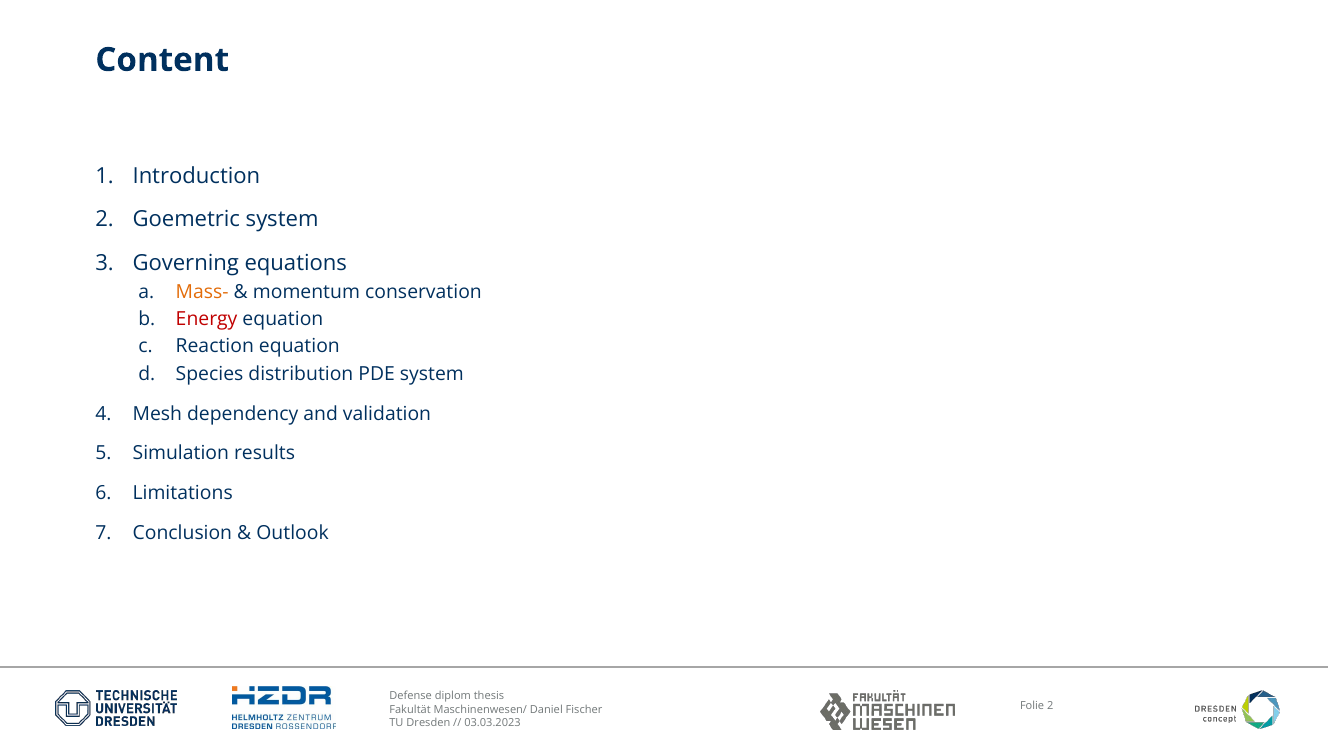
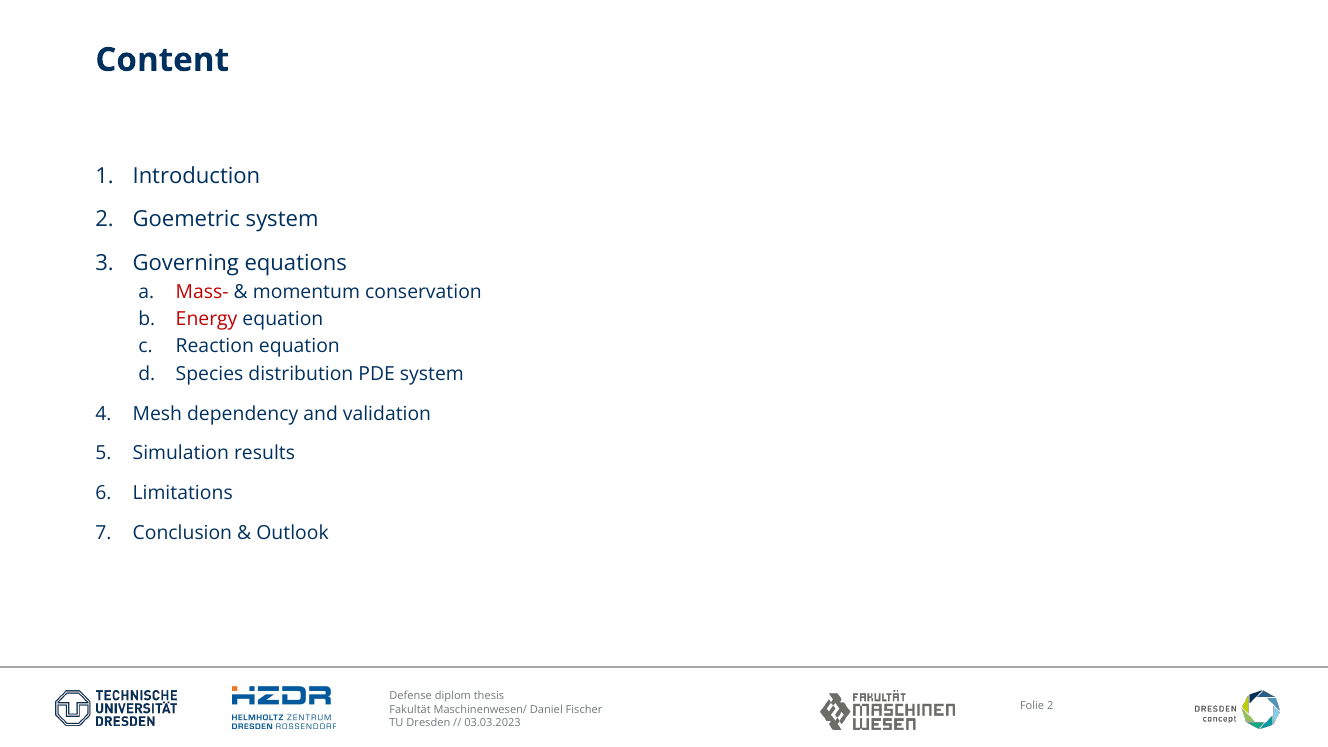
Mass- colour: orange -> red
